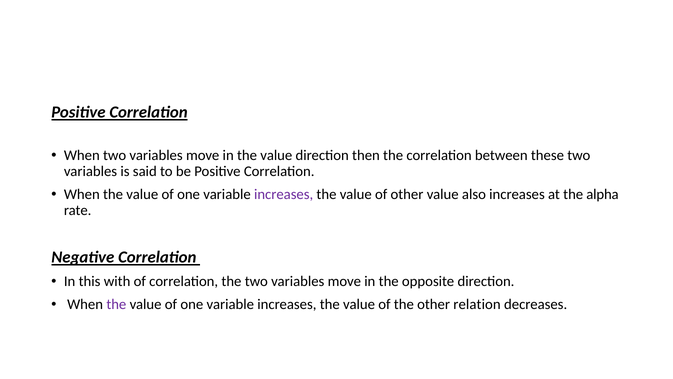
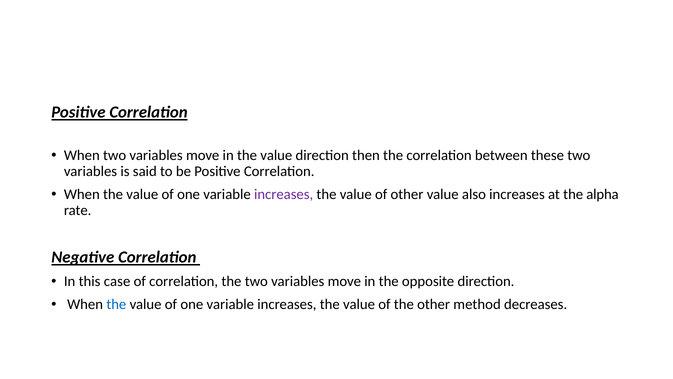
with: with -> case
the at (116, 304) colour: purple -> blue
relation: relation -> method
